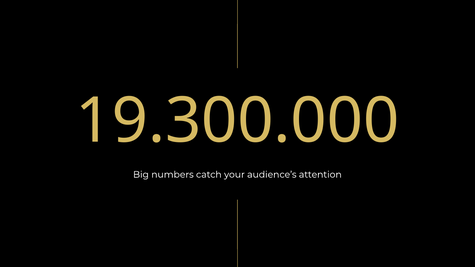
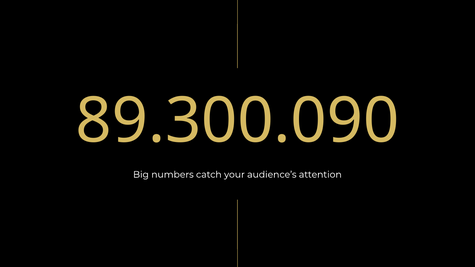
19.300.000: 19.300.000 -> 89.300.090
